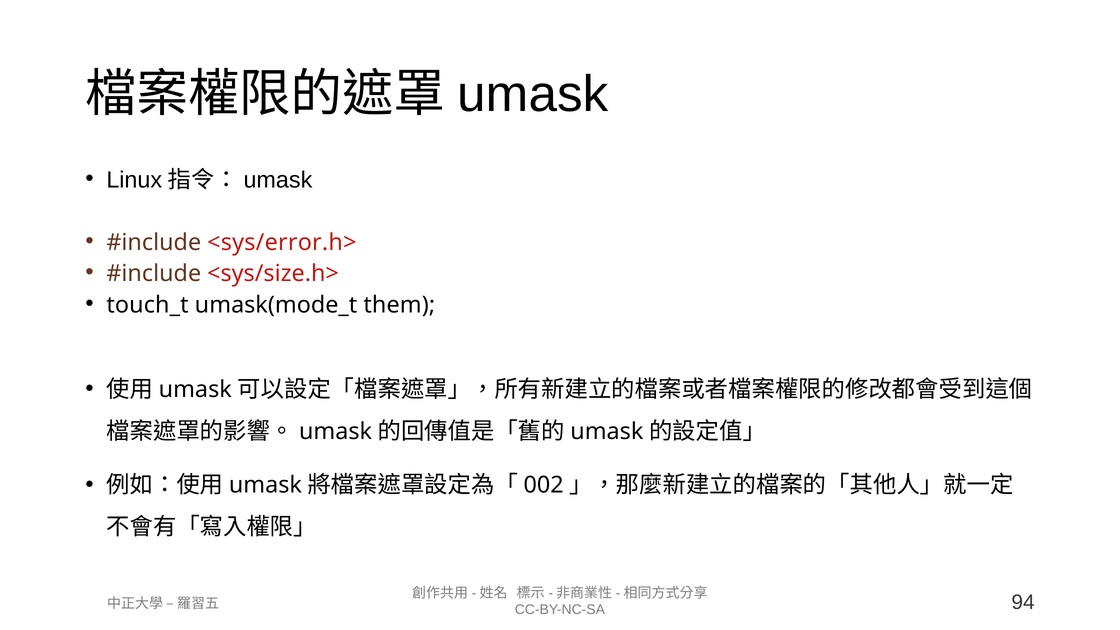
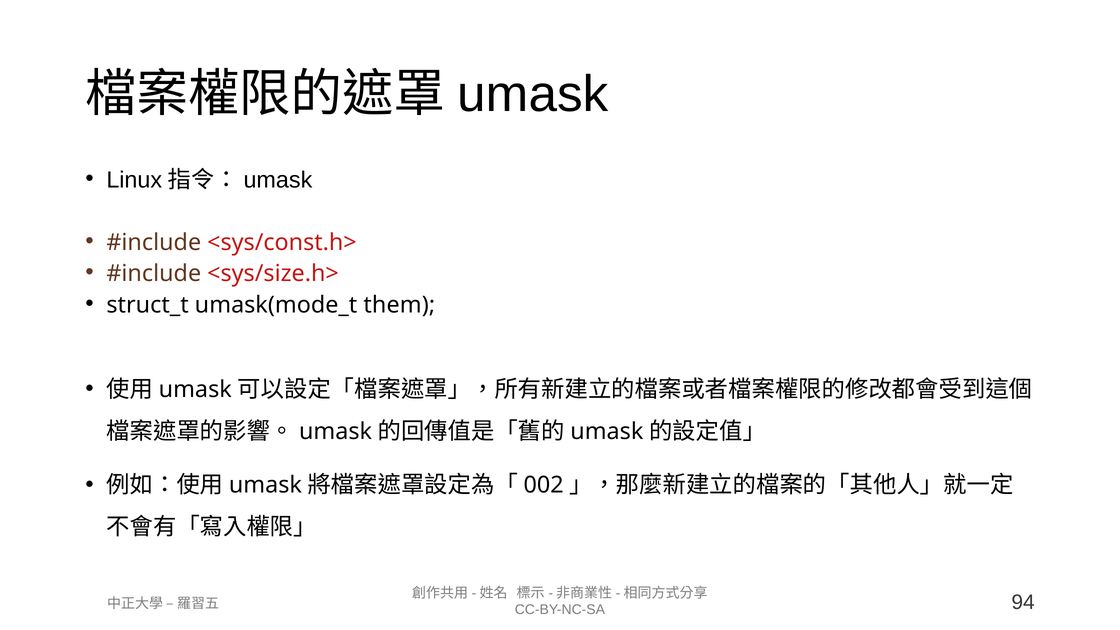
<sys/error.h>: <sys/error.h> -> <sys/const.h>
touch_t: touch_t -> struct_t
